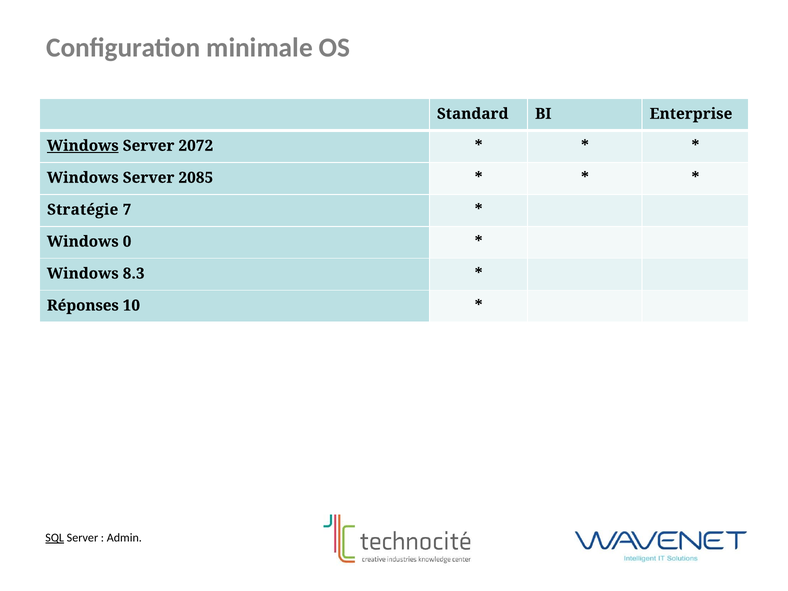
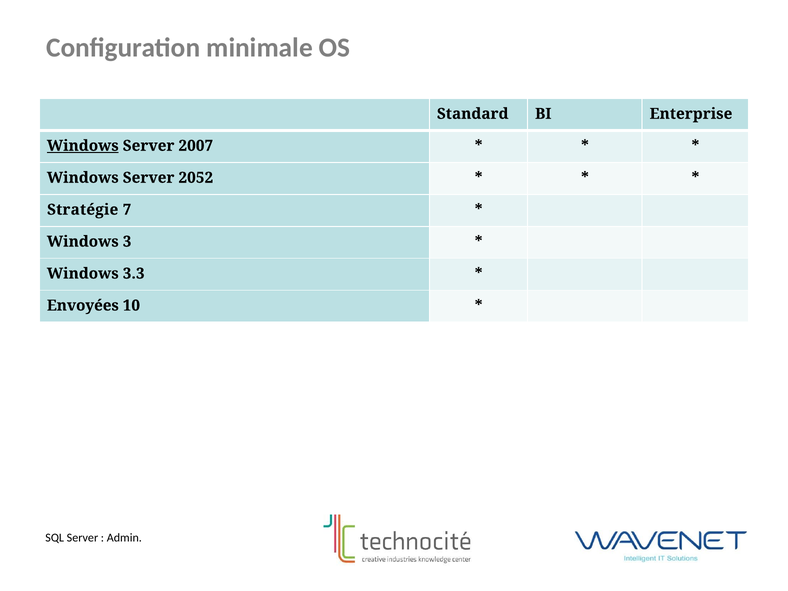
2072: 2072 -> 2007
2085: 2085 -> 2052
0: 0 -> 3
8.3: 8.3 -> 3.3
Réponses: Réponses -> Envoyées
SQL underline: present -> none
